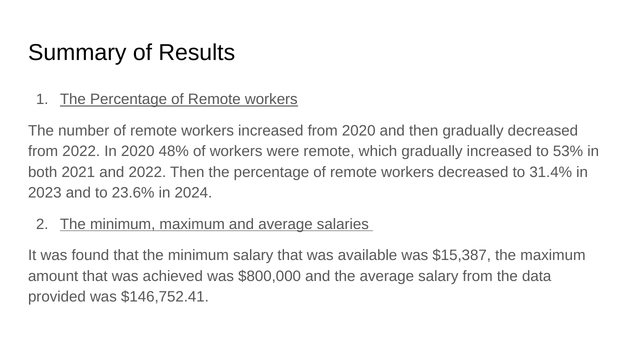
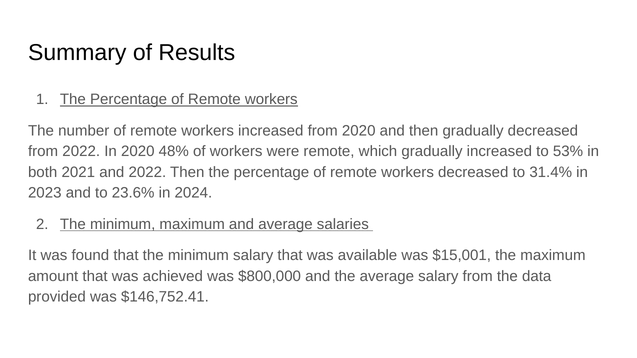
$15,387: $15,387 -> $15,001
